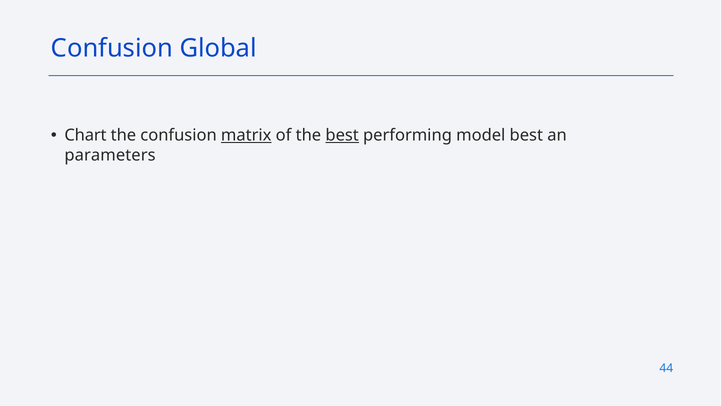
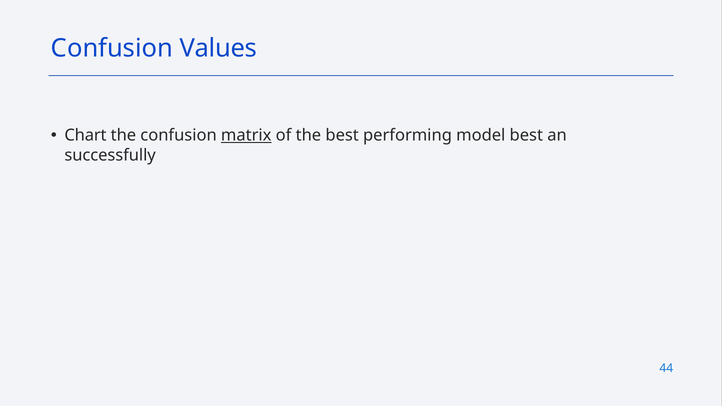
Global: Global -> Values
best at (342, 136) underline: present -> none
parameters: parameters -> successfully
